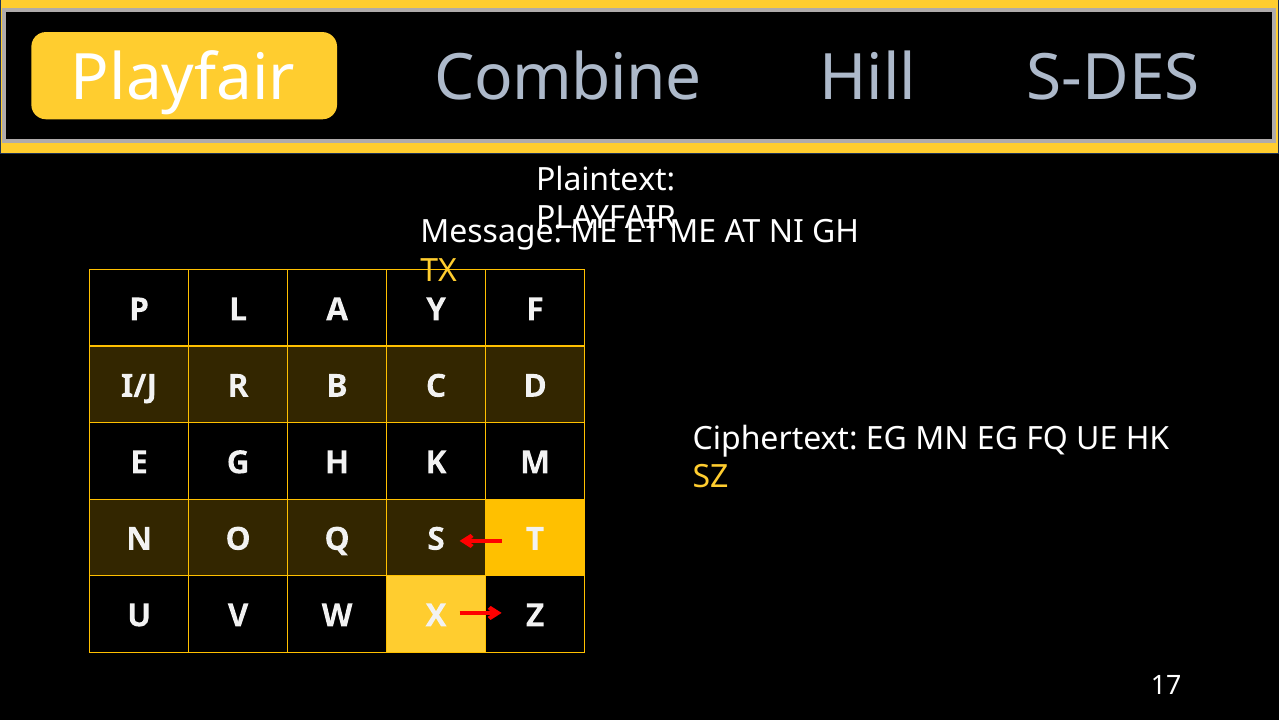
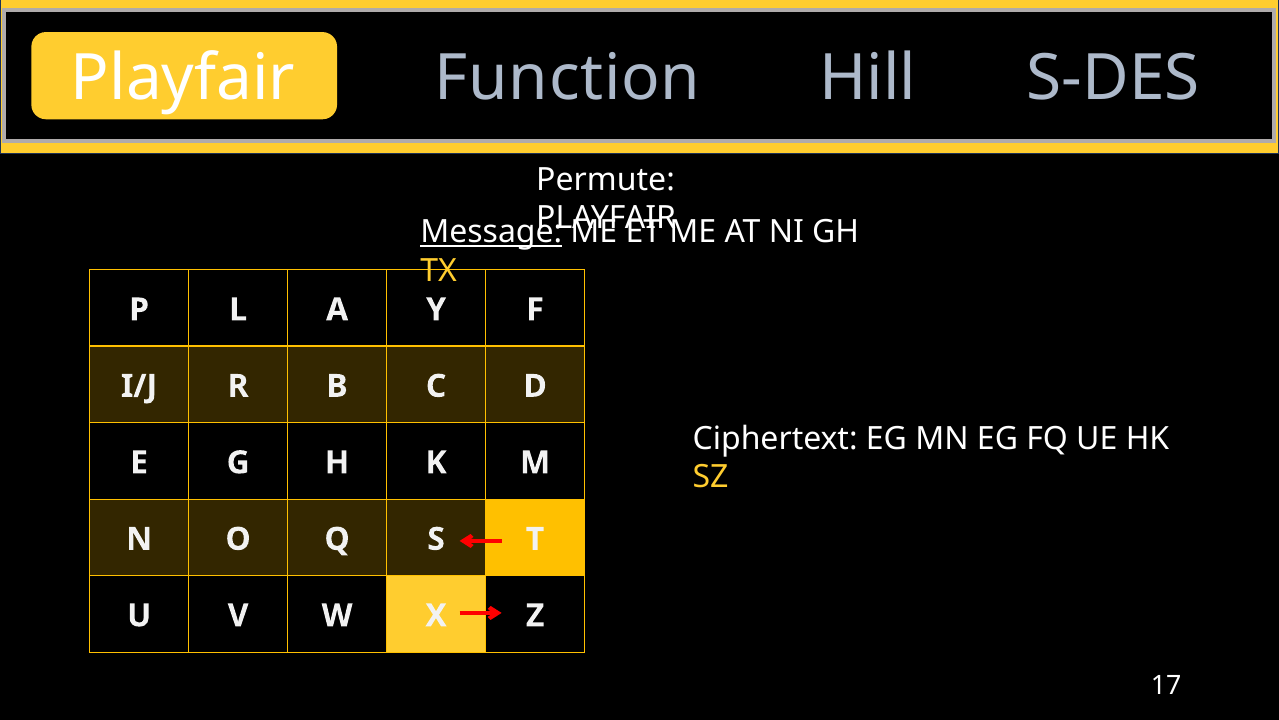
Combine: Combine -> Function
Plaintext: Plaintext -> Permute
Message underline: none -> present
